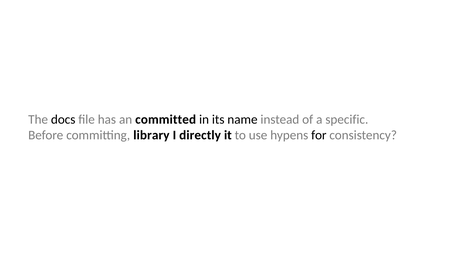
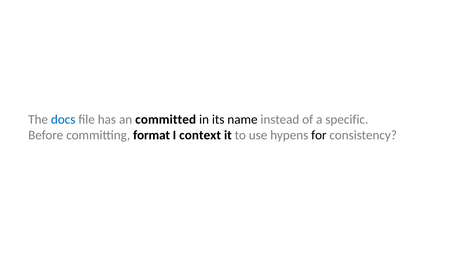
docs colour: black -> blue
library: library -> format
directly: directly -> context
